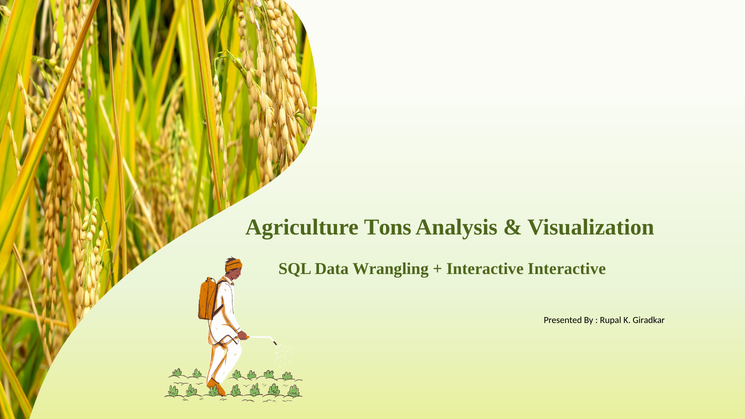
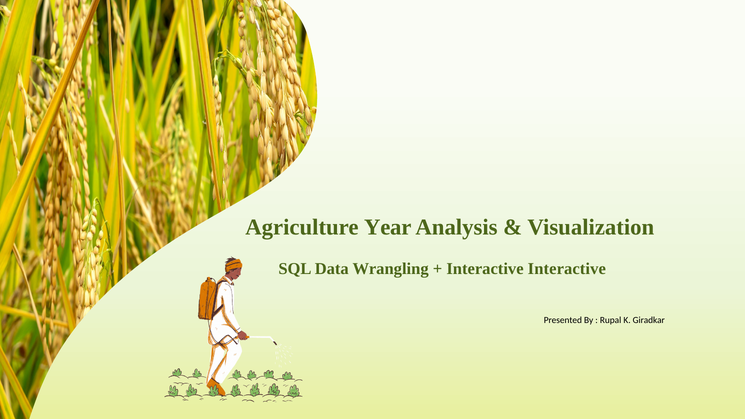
Tons: Tons -> Year
